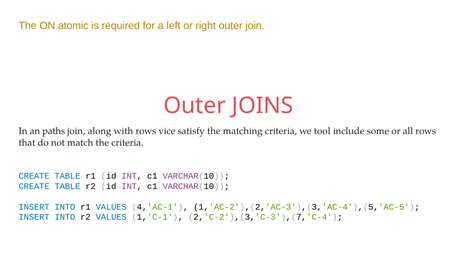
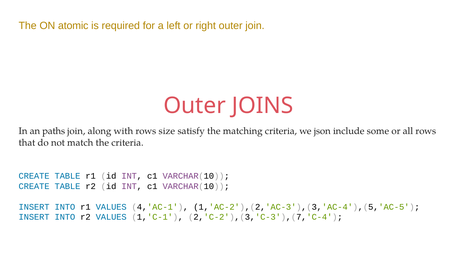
vice: vice -> size
tool: tool -> json
